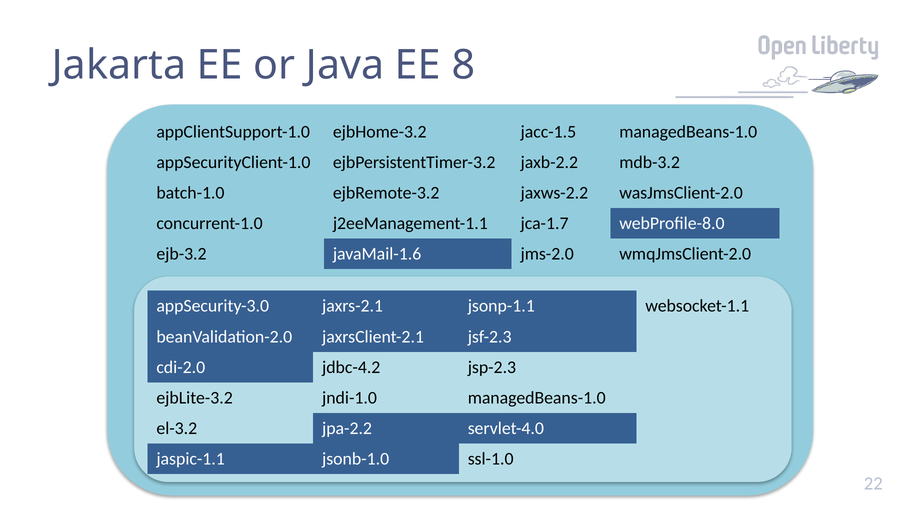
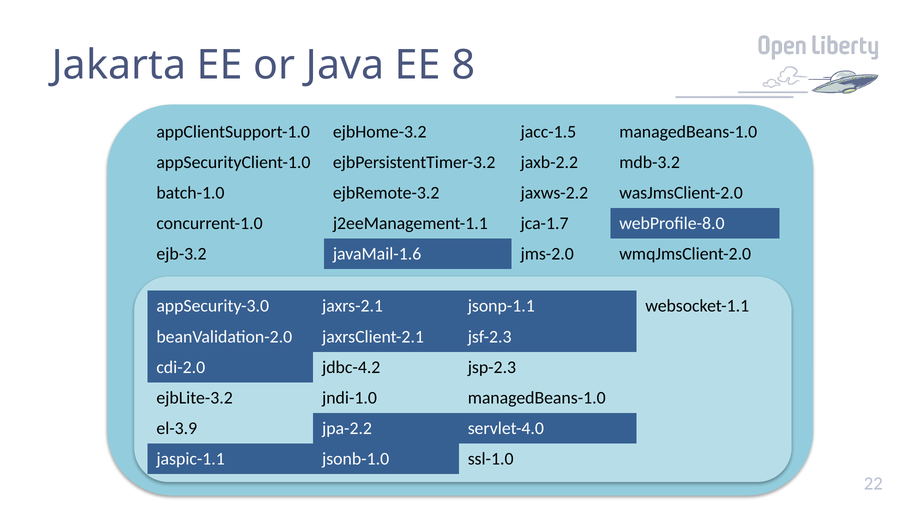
el-3.2: el-3.2 -> el-3.9
